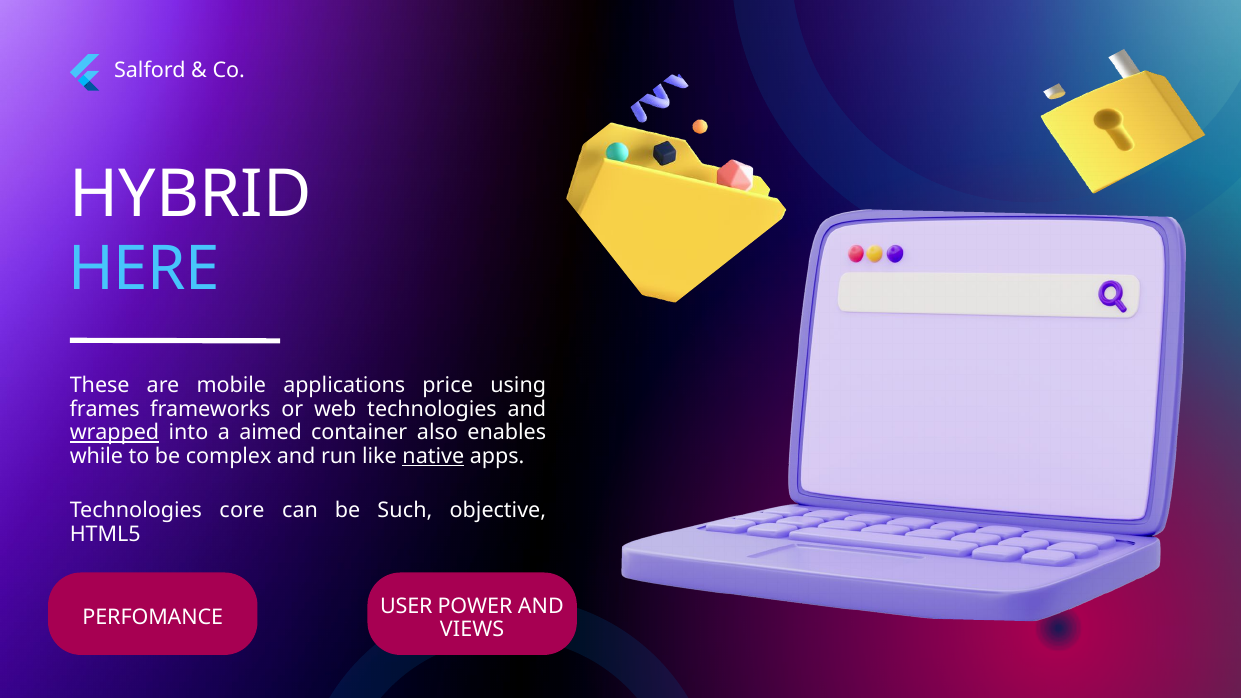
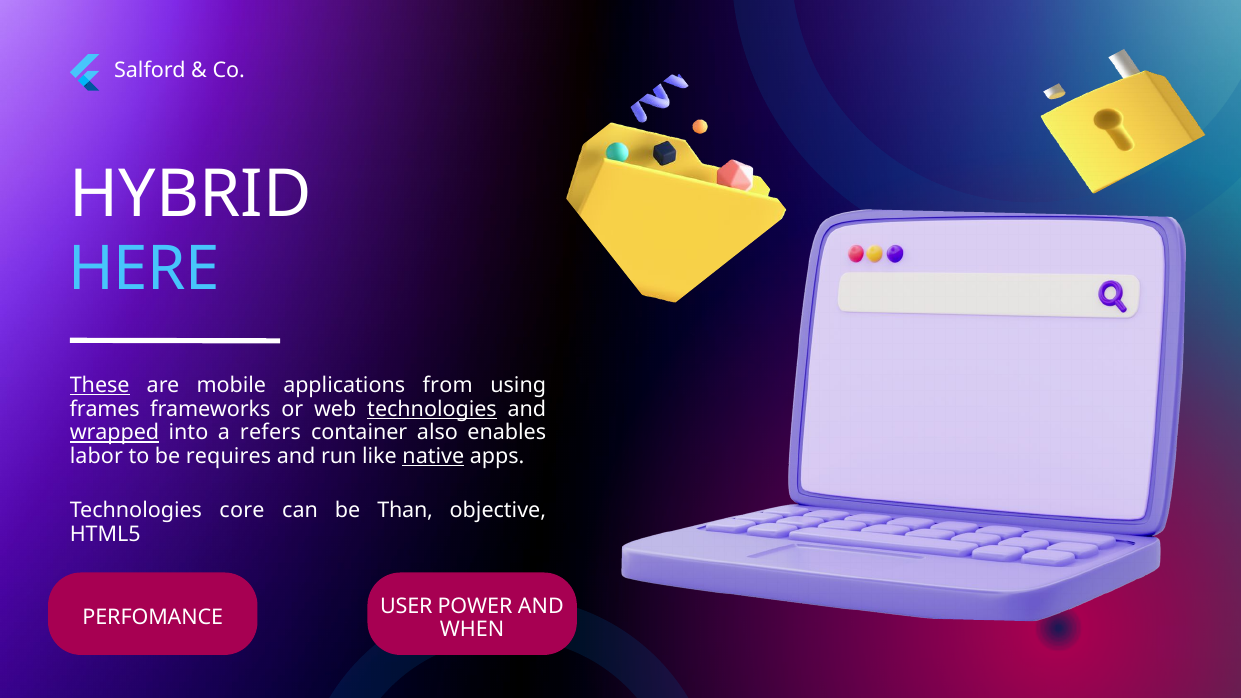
These underline: none -> present
price: price -> from
technologies at (432, 409) underline: none -> present
aimed: aimed -> refers
while: while -> labor
complex: complex -> requires
Such: Such -> Than
VIEWS: VIEWS -> WHEN
